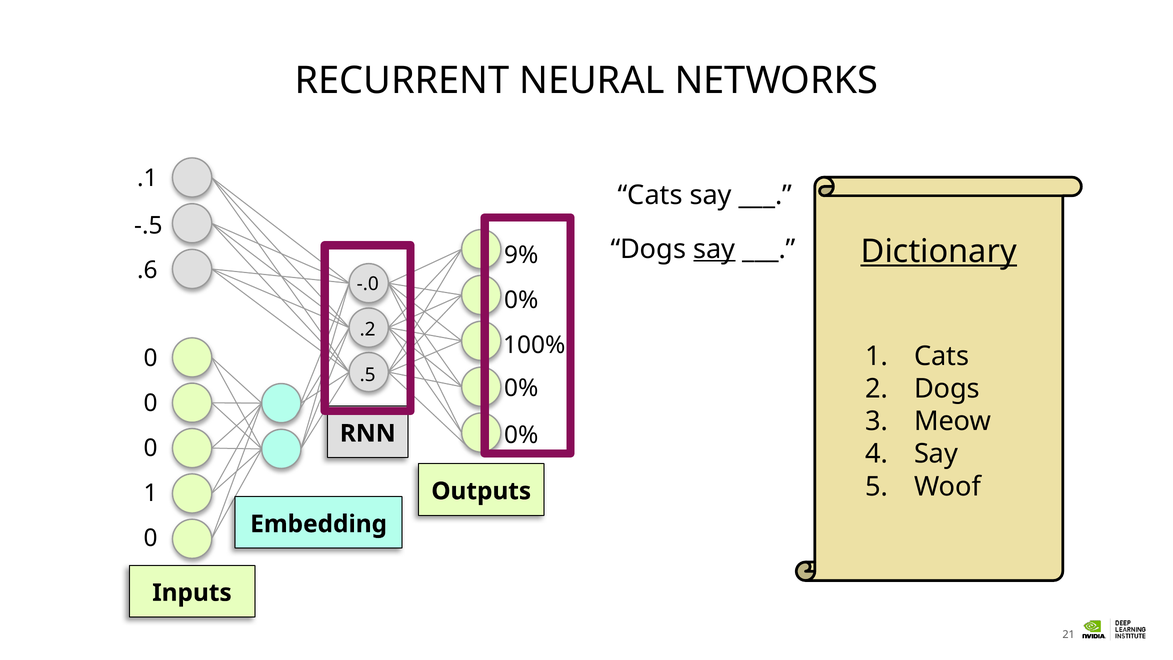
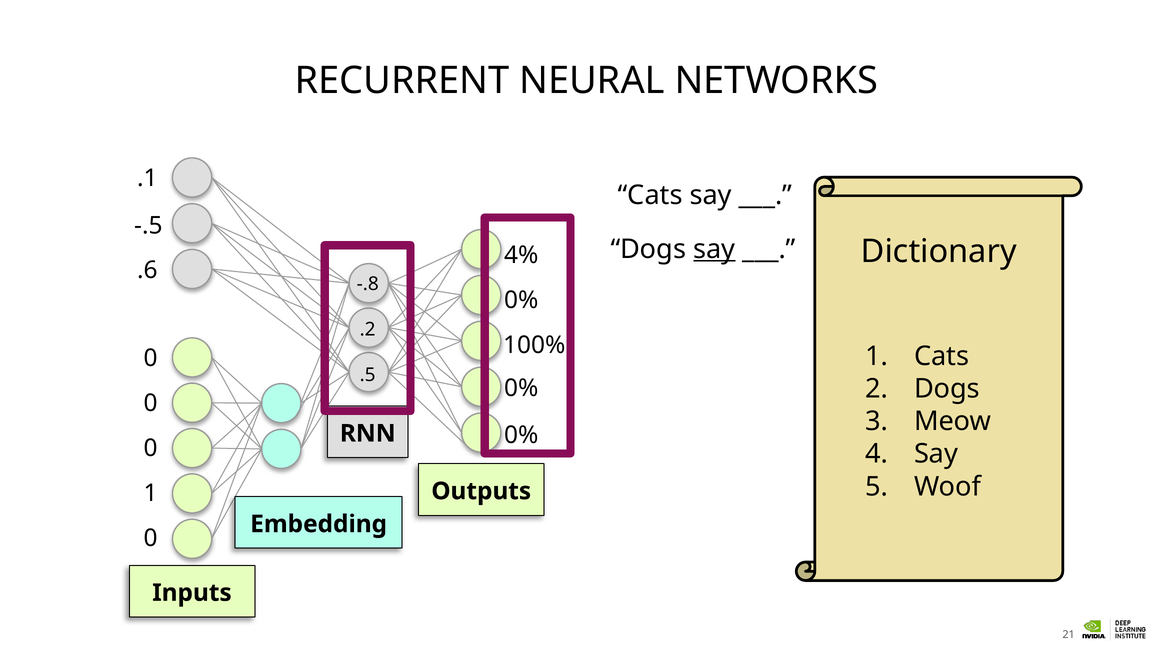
Dictionary underline: present -> none
9%: 9% -> 4%
-.0: -.0 -> -.8
